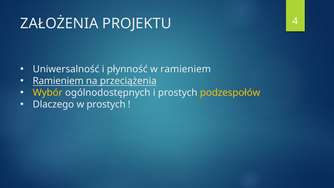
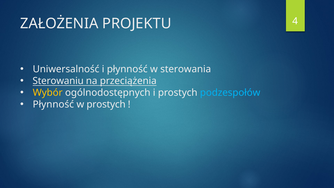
w ramieniem: ramieniem -> sterowania
Ramieniem at (58, 81): Ramieniem -> Sterowaniu
podzespołów colour: yellow -> light blue
Dlaczego at (53, 104): Dlaczego -> Płynność
